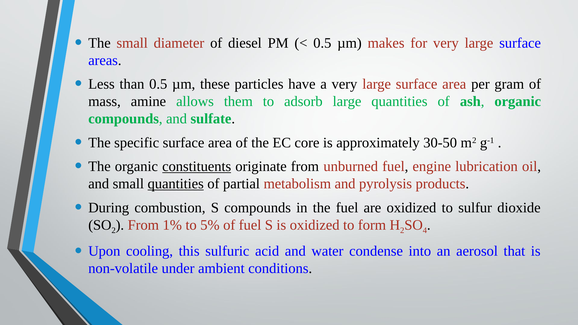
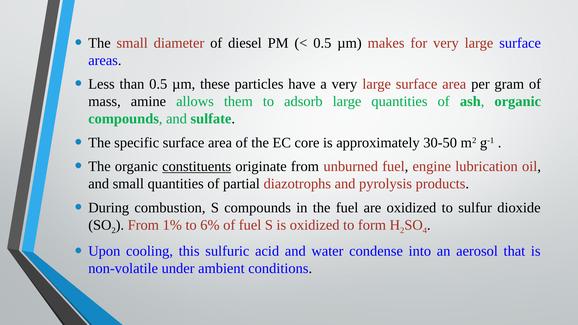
quantities at (176, 184) underline: present -> none
metabolism: metabolism -> diazotrophs
5%: 5% -> 6%
